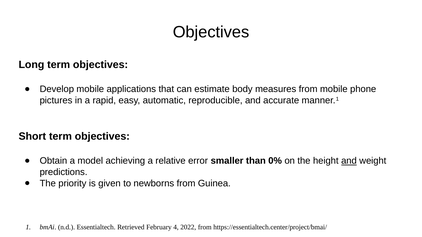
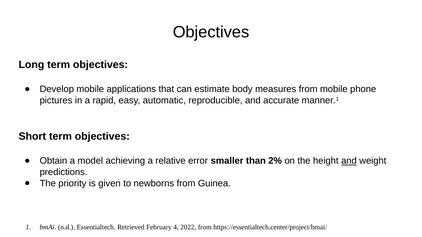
0%: 0% -> 2%
